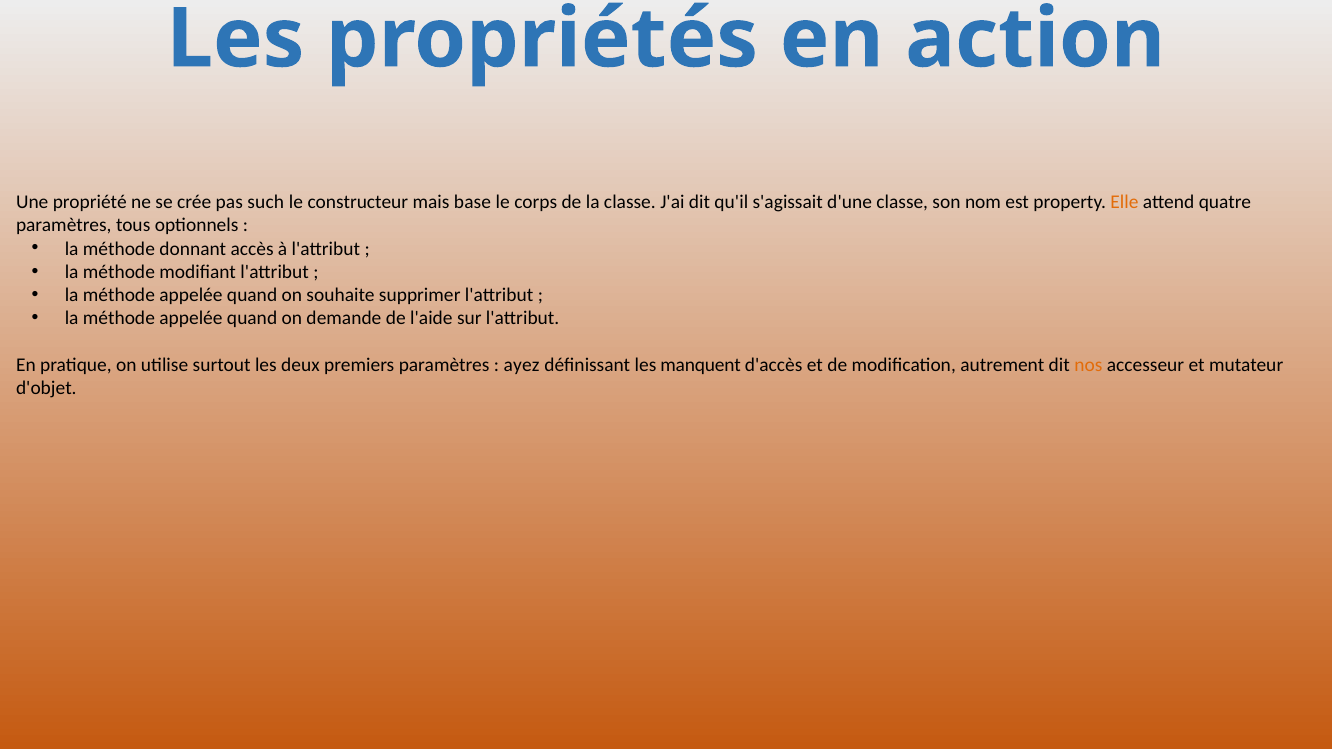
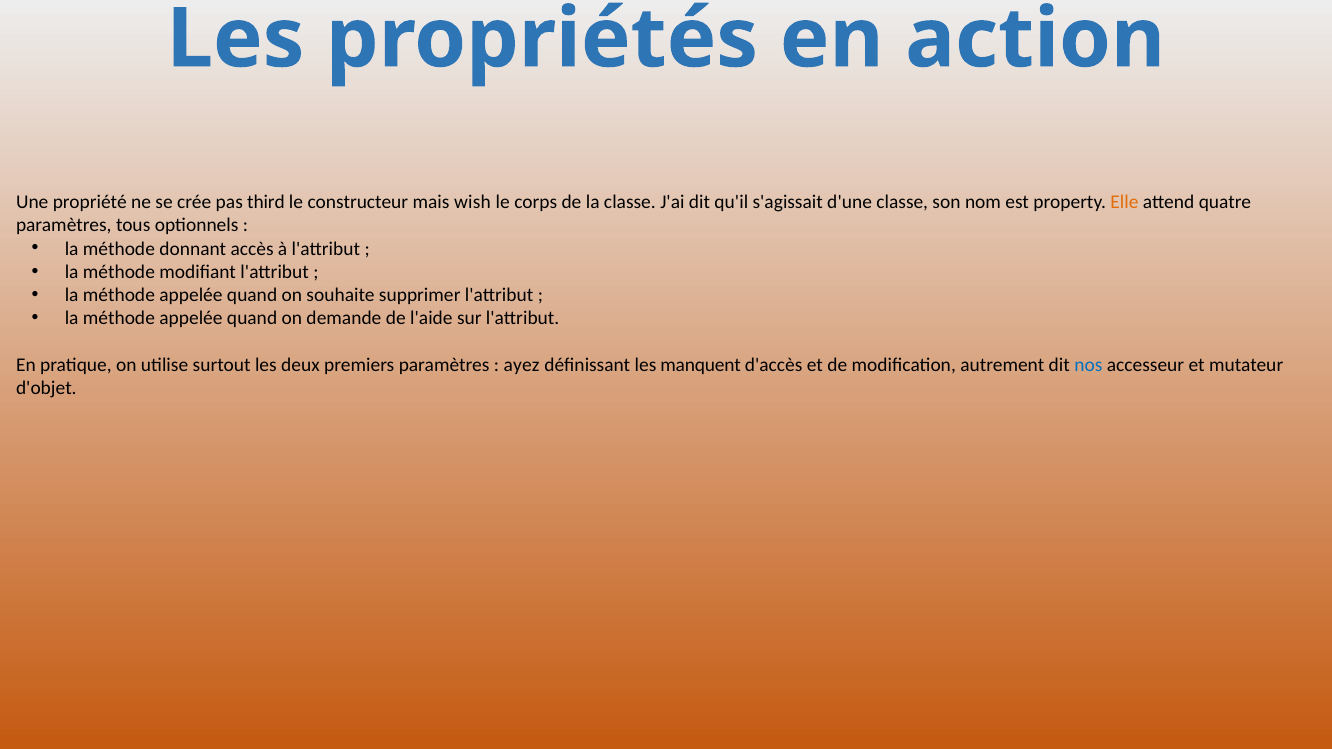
such: such -> third
base: base -> wish
nos colour: orange -> blue
